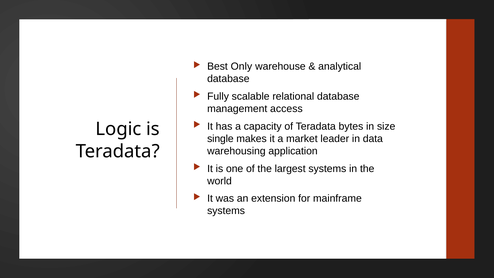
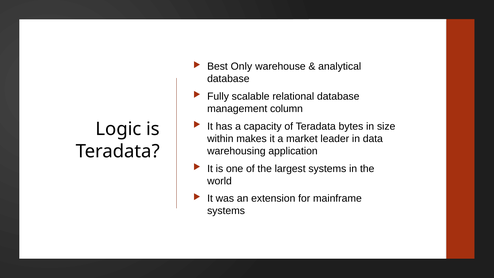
access: access -> column
single: single -> within
